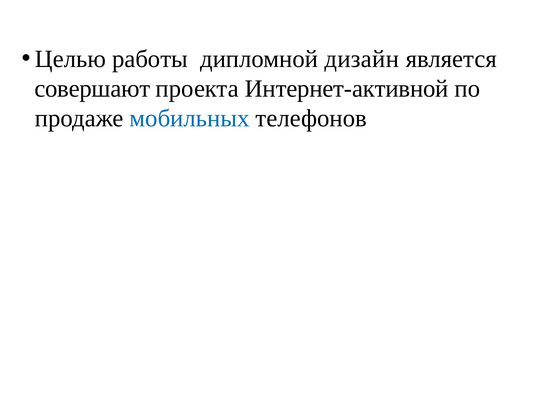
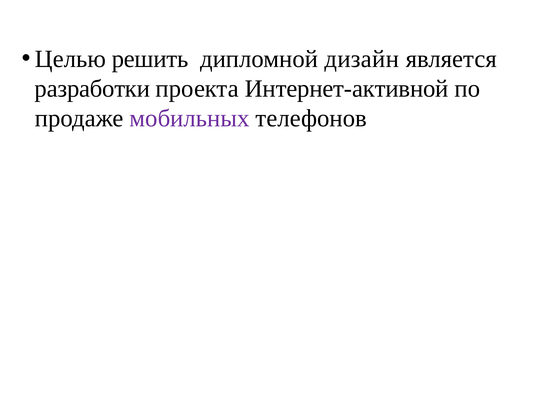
работы: работы -> решить
совершают: совершают -> разработки
мобильных colour: blue -> purple
